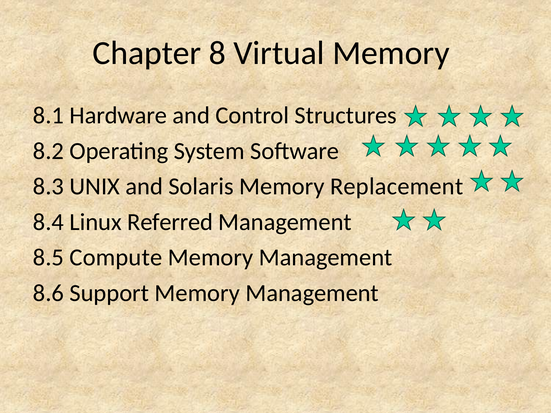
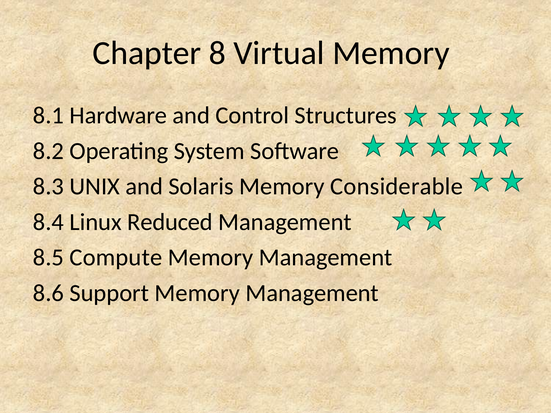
Replacement: Replacement -> Considerable
Referred: Referred -> Reduced
